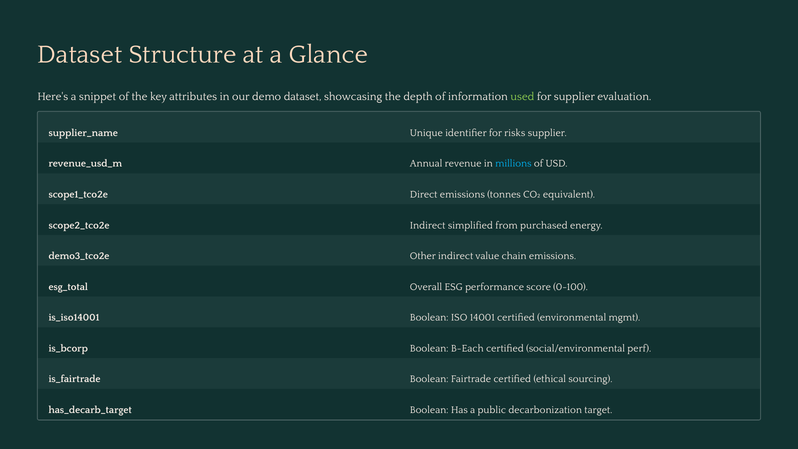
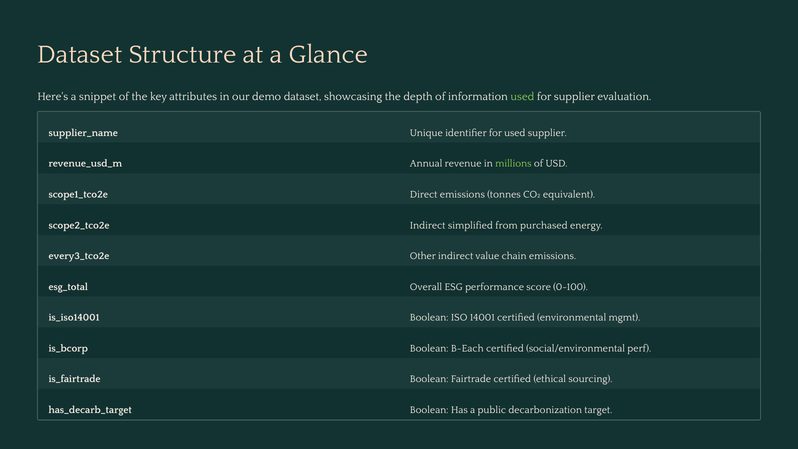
for risks: risks -> used
millions colour: light blue -> light green
demo3_tco2e: demo3_tco2e -> every3_tco2e
